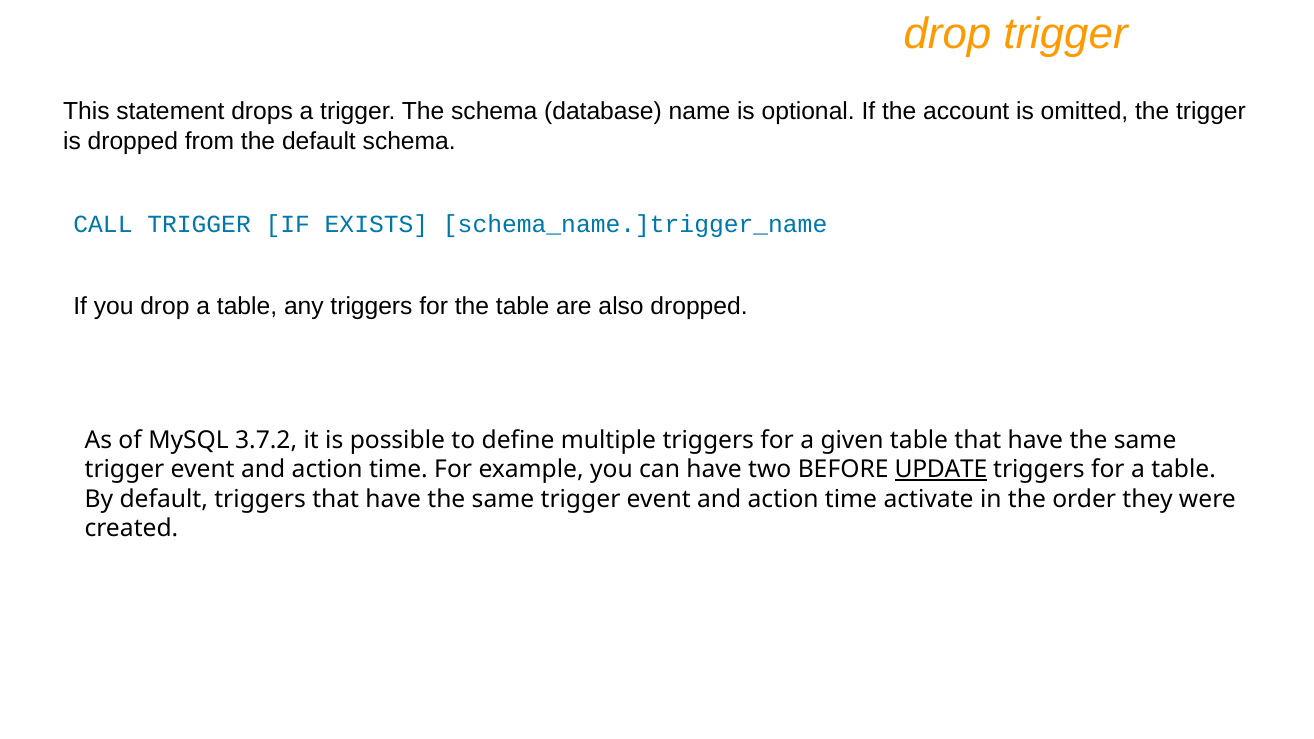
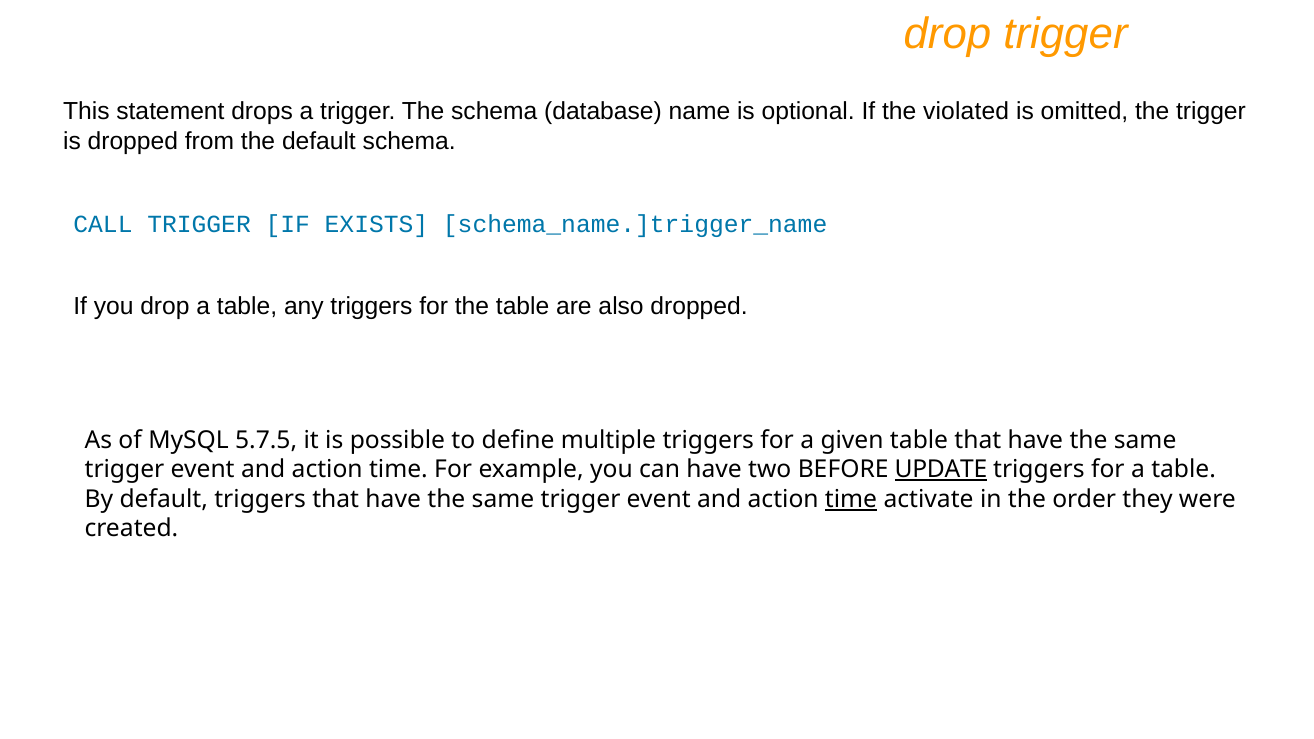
account: account -> violated
3.7.2: 3.7.2 -> 5.7.5
time at (851, 499) underline: none -> present
